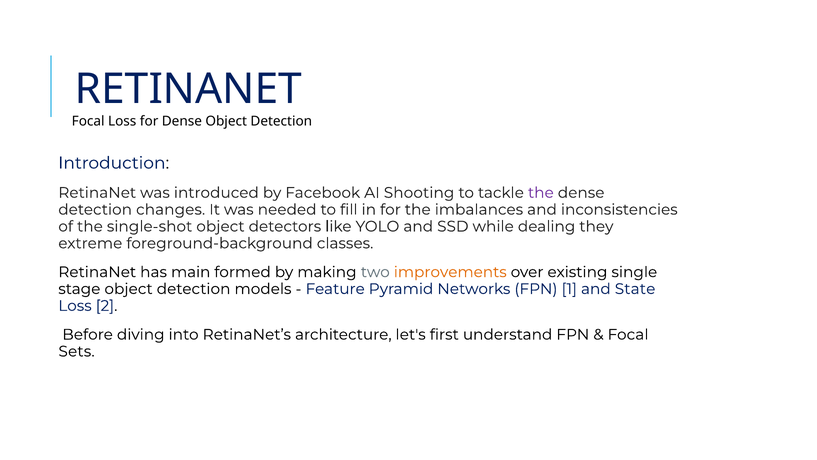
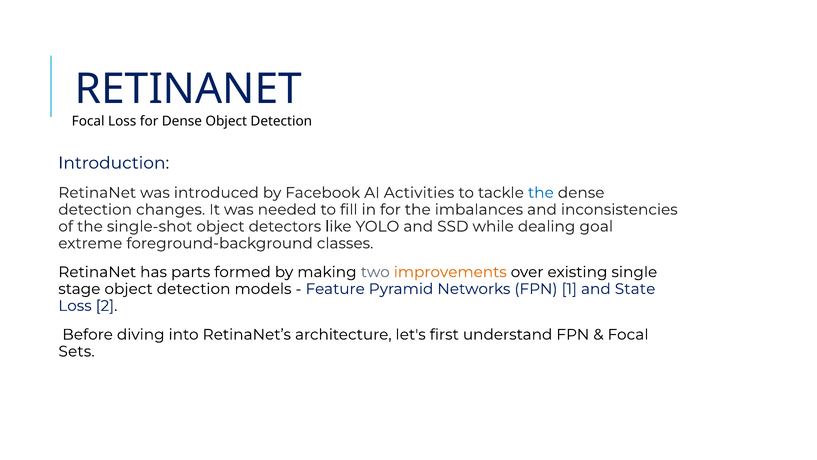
Shooting: Shooting -> Activities
the at (541, 193) colour: purple -> blue
they: they -> goal
main: main -> parts
